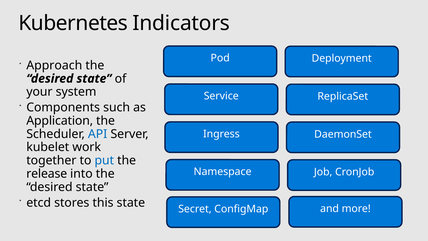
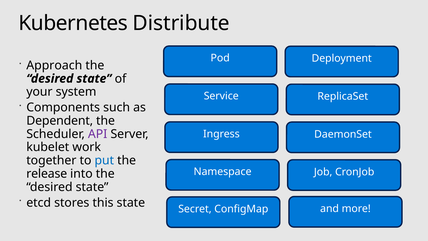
Indicators: Indicators -> Distribute
Application: Application -> Dependent
API colour: blue -> purple
